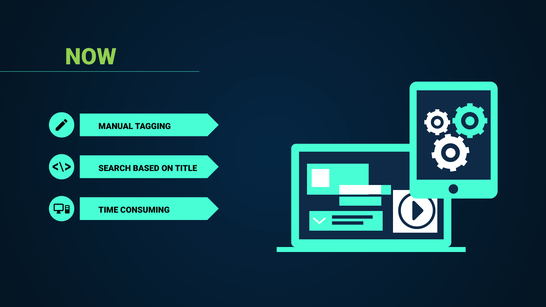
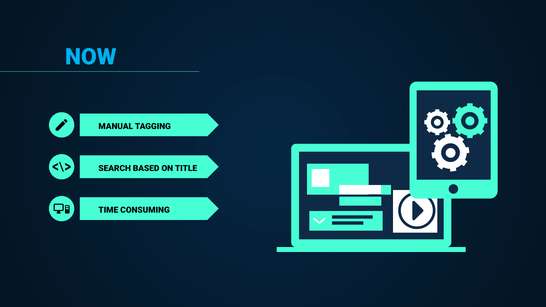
NOW colour: light green -> light blue
